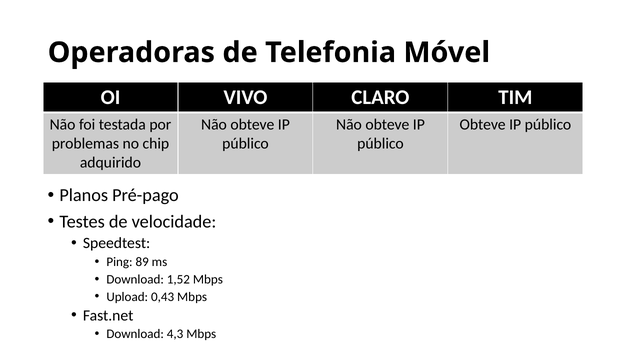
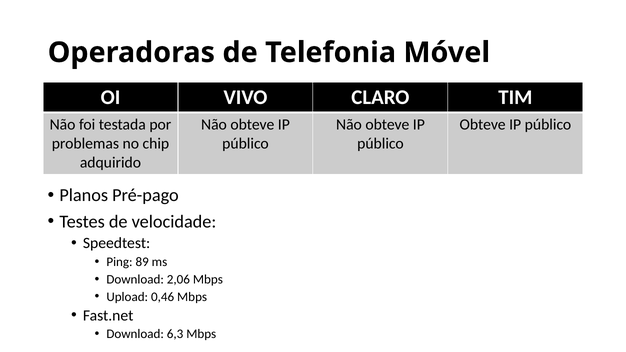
1,52: 1,52 -> 2,06
0,43: 0,43 -> 0,46
4,3: 4,3 -> 6,3
